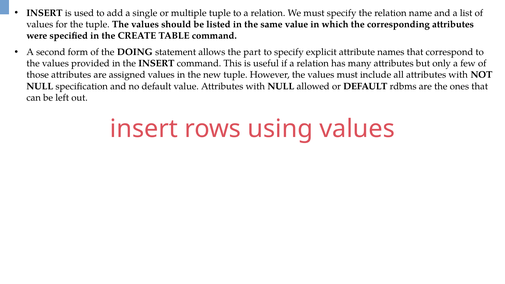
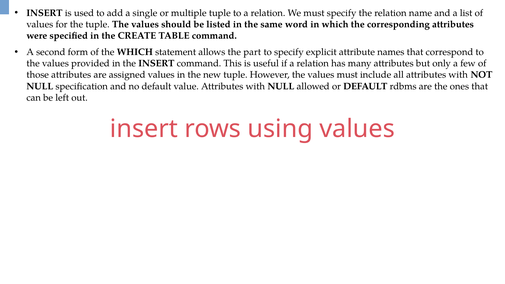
same value: value -> word
the DOING: DOING -> WHICH
